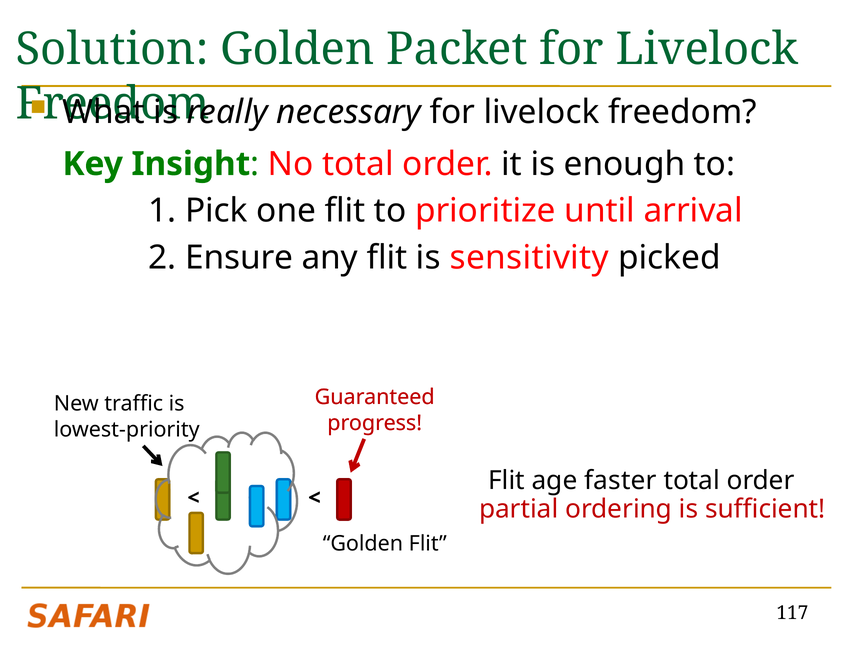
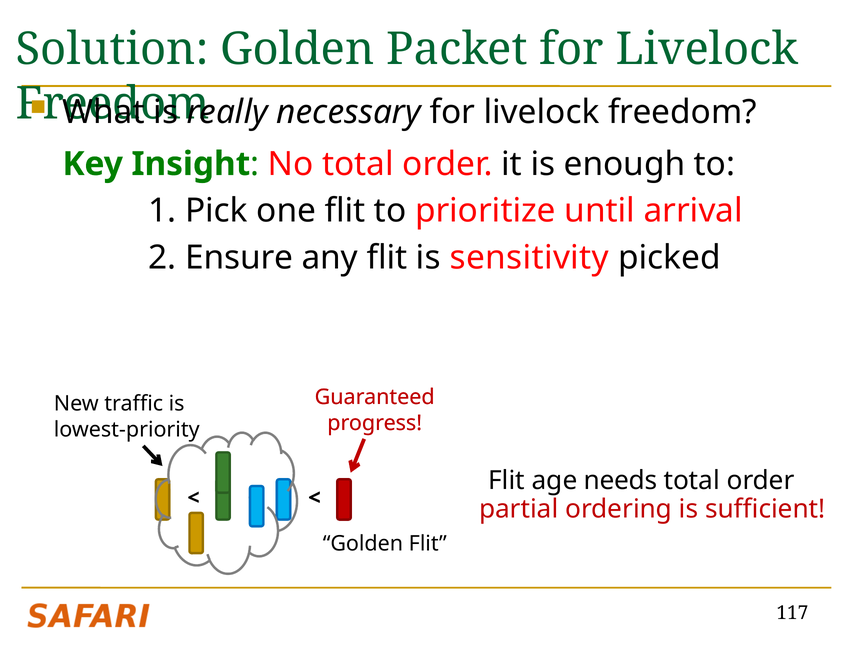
faster: faster -> needs
